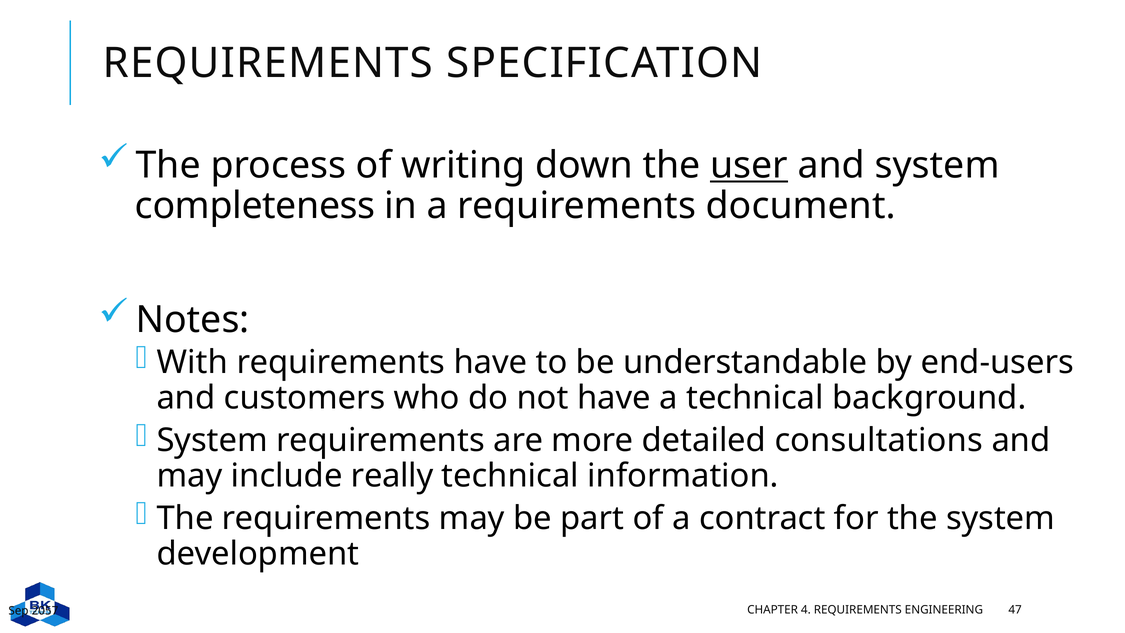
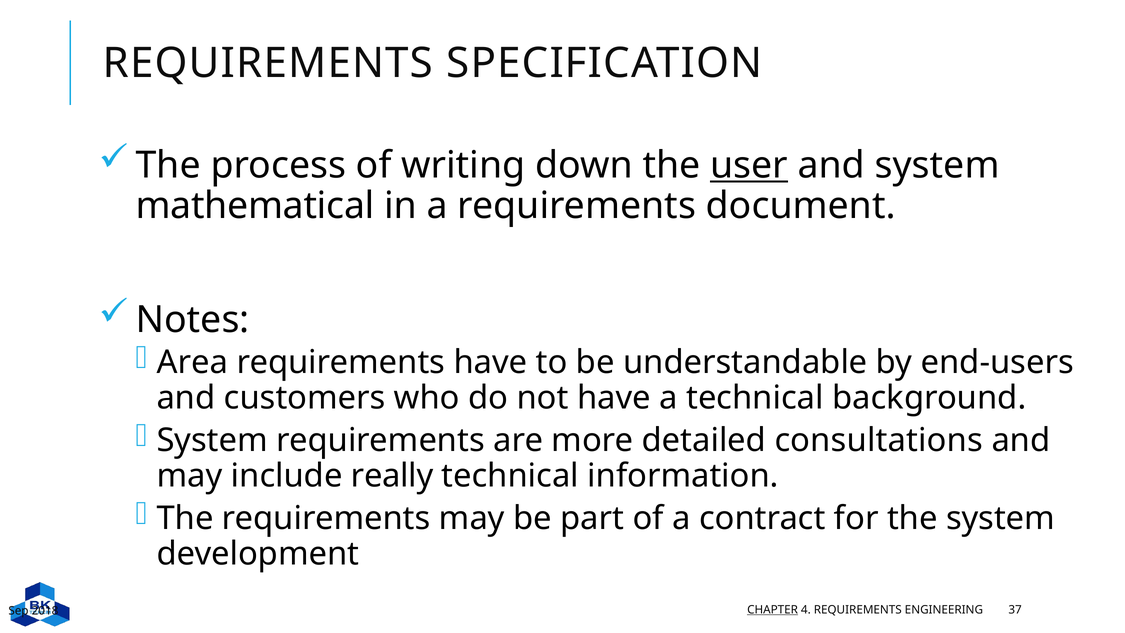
completeness: completeness -> mathematical
With: With -> Area
CHAPTER underline: none -> present
47: 47 -> 37
2057: 2057 -> 2018
